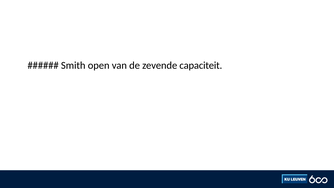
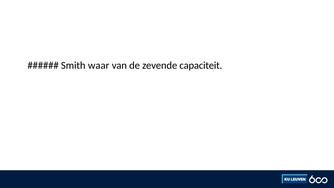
open: open -> waar
